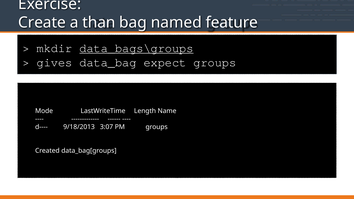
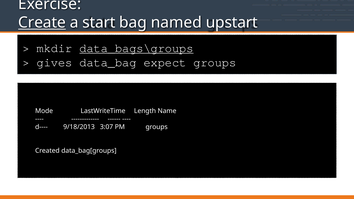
Create underline: none -> present
than: than -> start
feature: feature -> upstart
